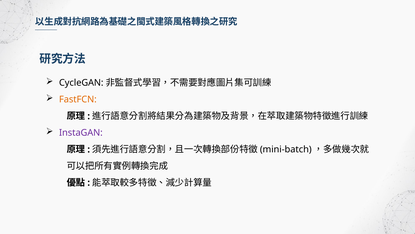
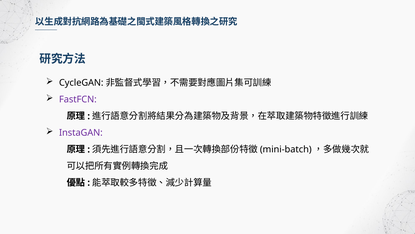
FastFCN colour: orange -> purple
